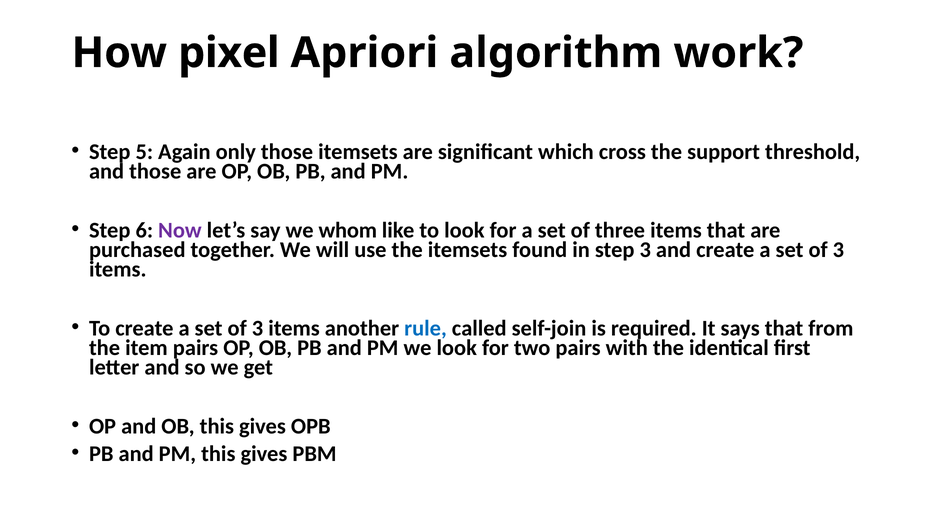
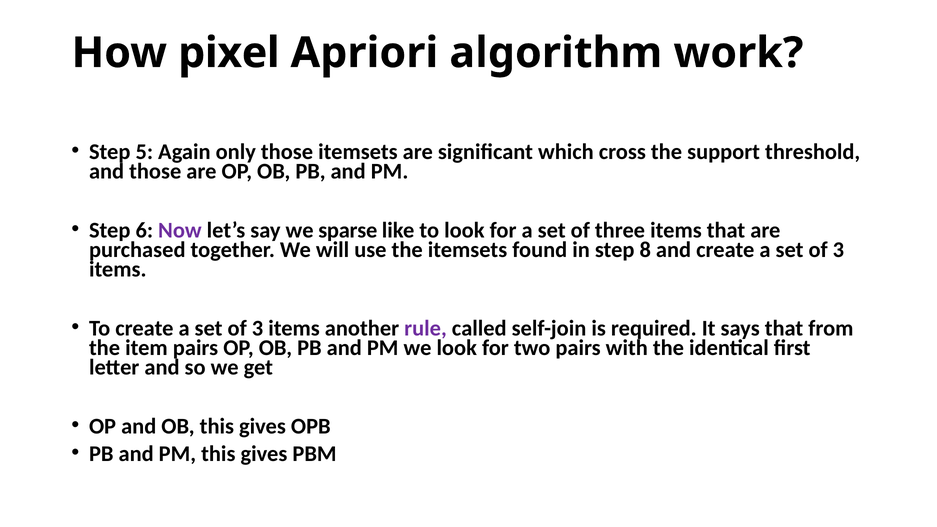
whom: whom -> sparse
step 3: 3 -> 8
rule colour: blue -> purple
